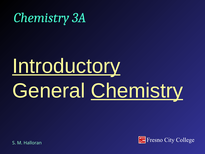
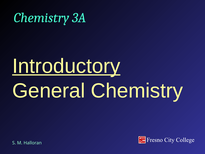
Chemistry at (137, 91) underline: present -> none
